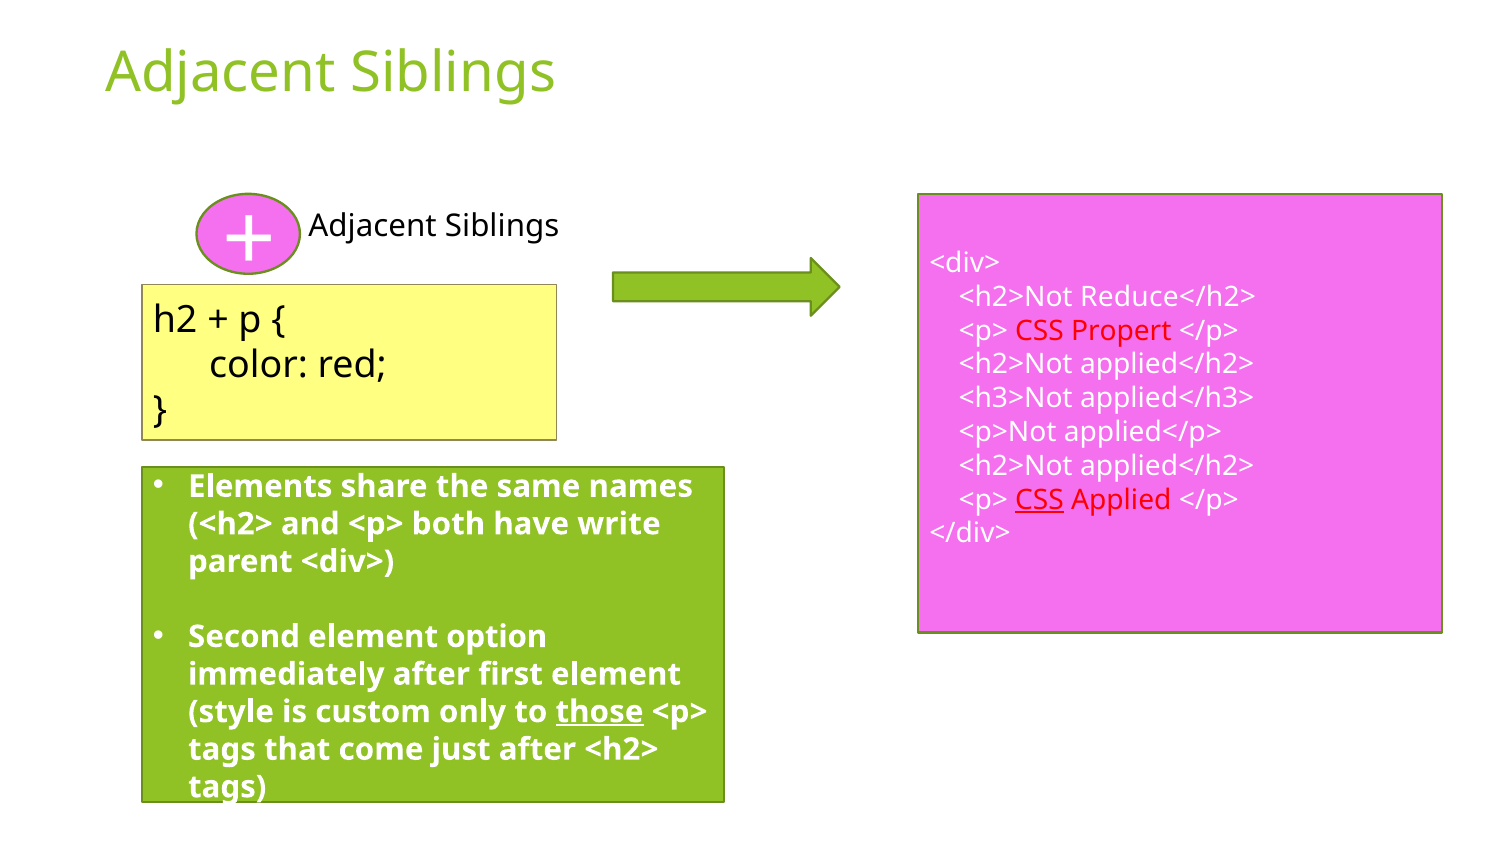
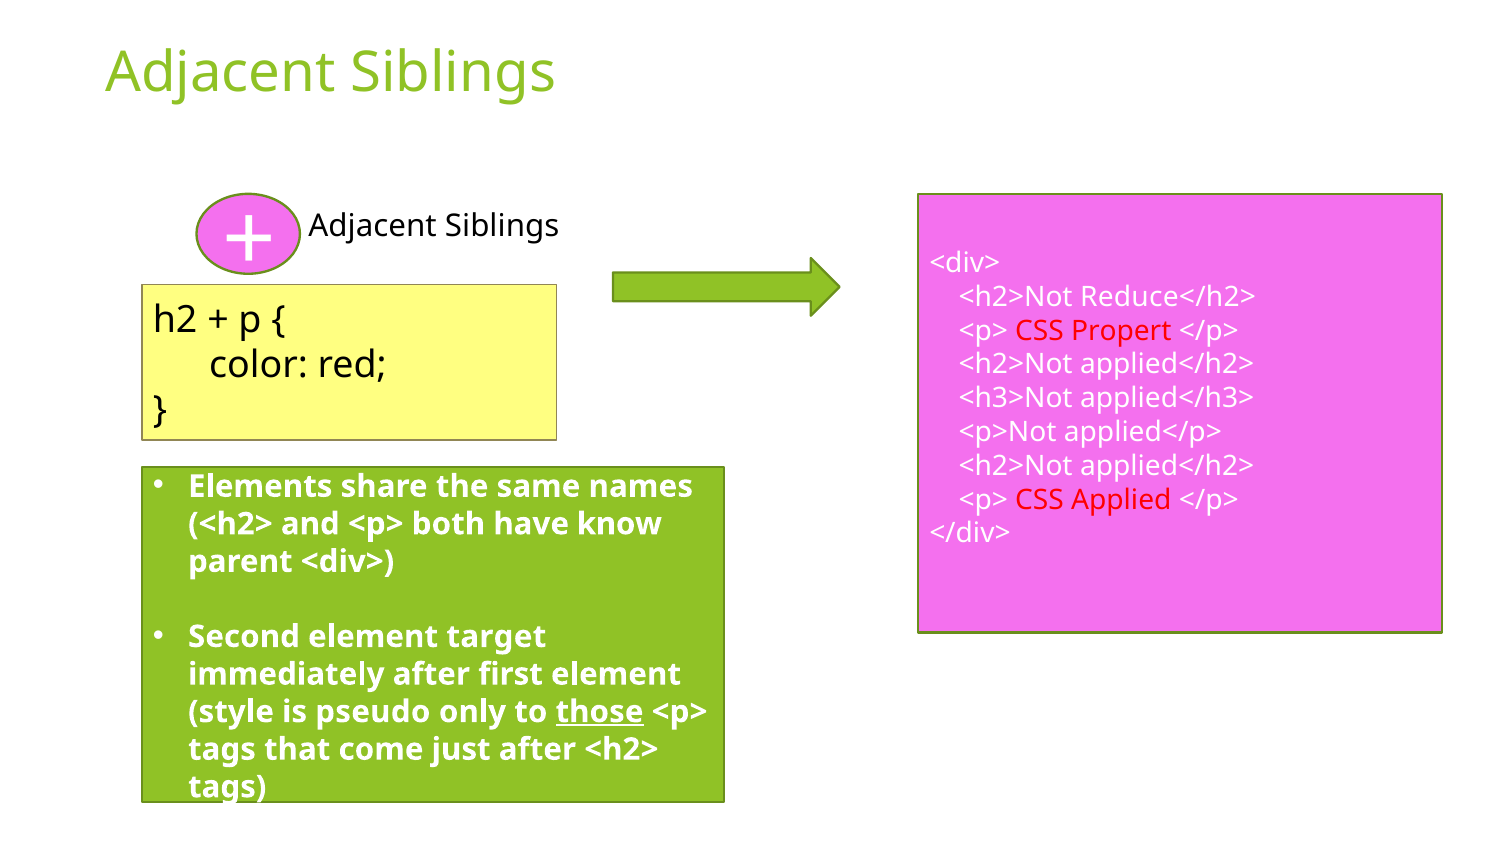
CSS at (1040, 500) underline: present -> none
write: write -> know
option: option -> target
custom: custom -> pseudo
